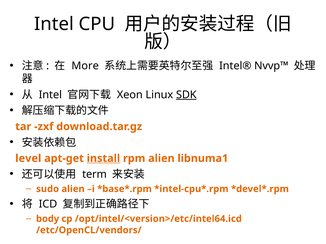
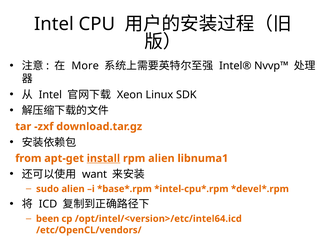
SDK underline: present -> none
level: level -> from
term: term -> want
body: body -> been
